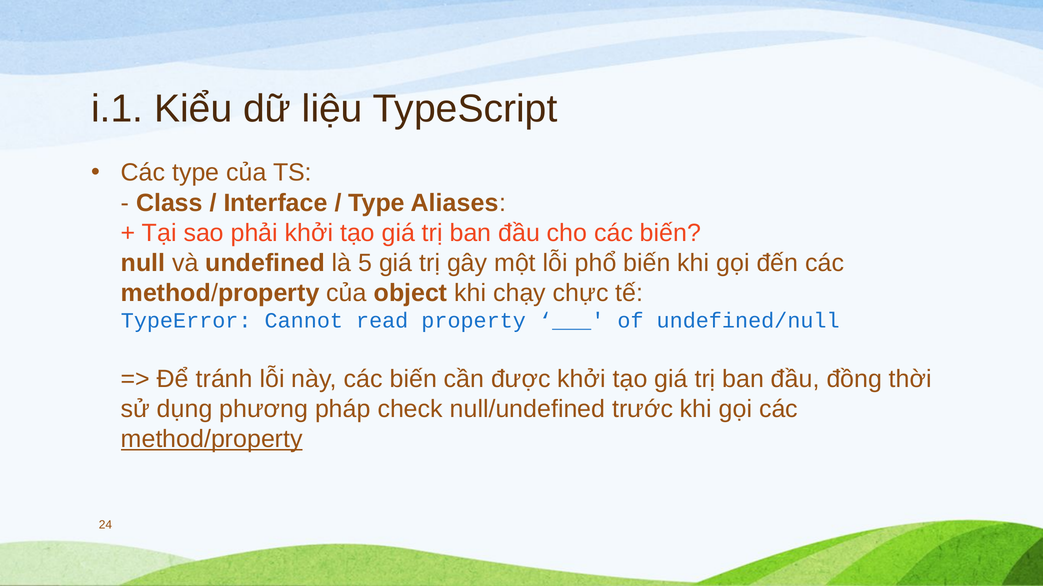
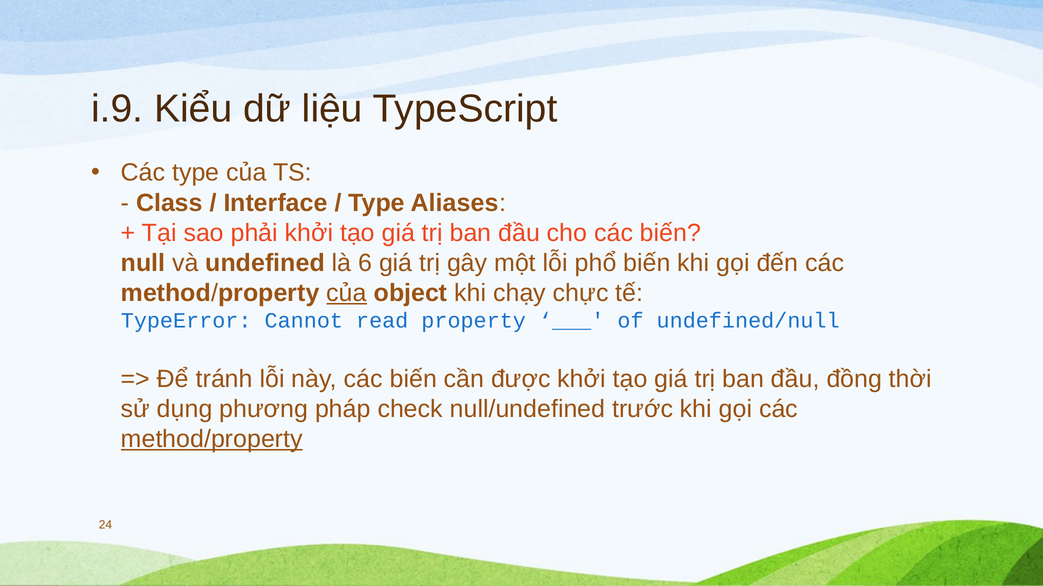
i.1: i.1 -> i.9
5: 5 -> 6
của at (347, 293) underline: none -> present
